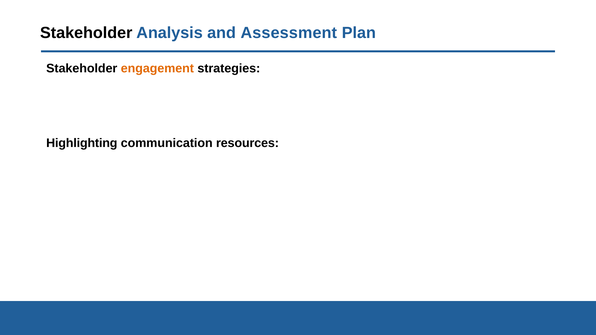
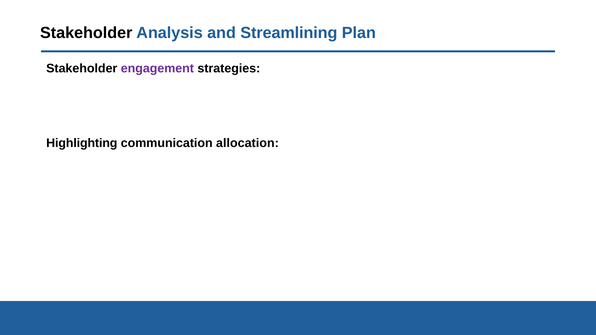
Assessment: Assessment -> Streamlining
engagement colour: orange -> purple
resources: resources -> allocation
